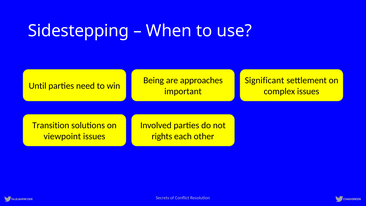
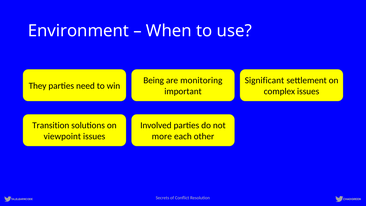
Sidestepping: Sidestepping -> Environment
approaches: approaches -> monitoring
Until: Until -> They
rights: rights -> more
